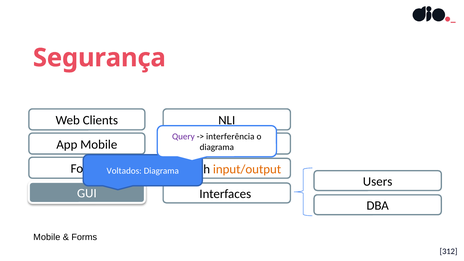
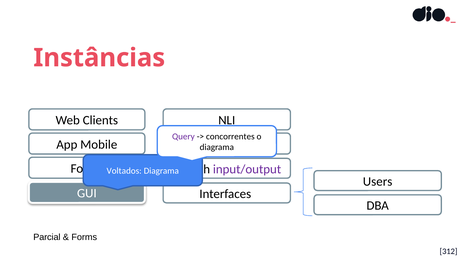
Segurança: Segurança -> Instâncias
interferência: interferência -> concorrentes
input/output colour: orange -> purple
Mobile at (47, 237): Mobile -> Parcial
